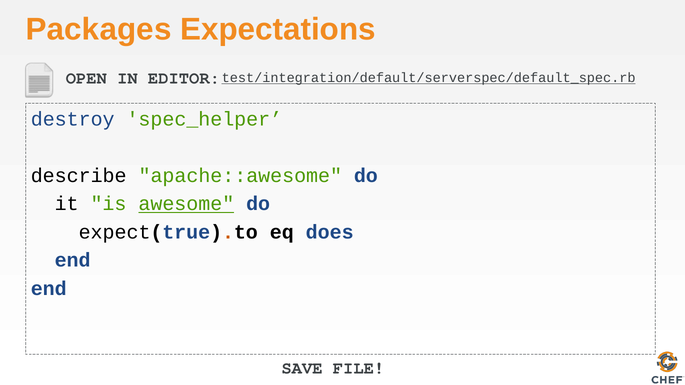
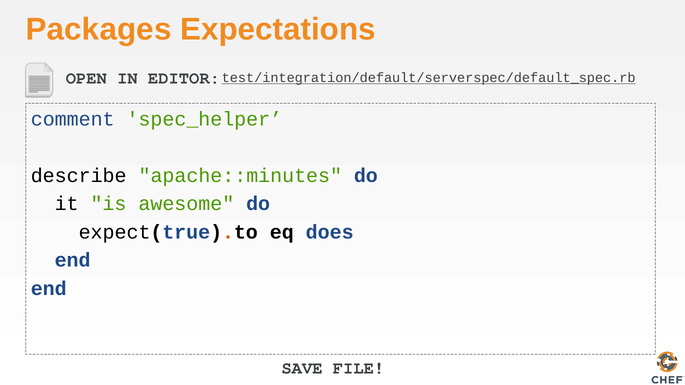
destroy: destroy -> comment
apache::awesome: apache::awesome -> apache::minutes
awesome underline: present -> none
